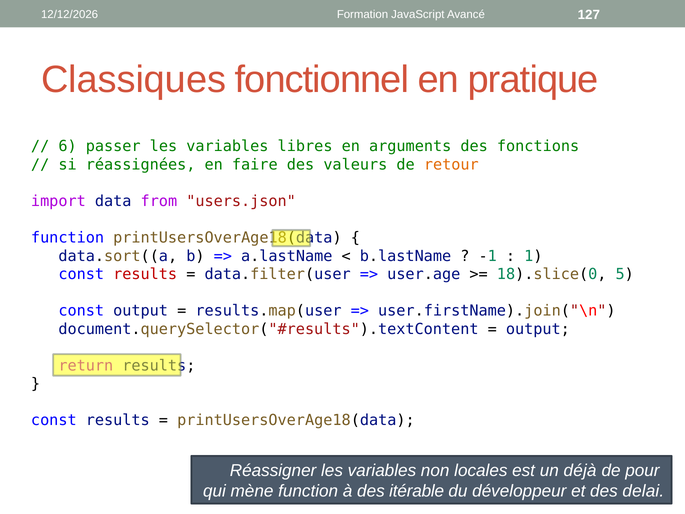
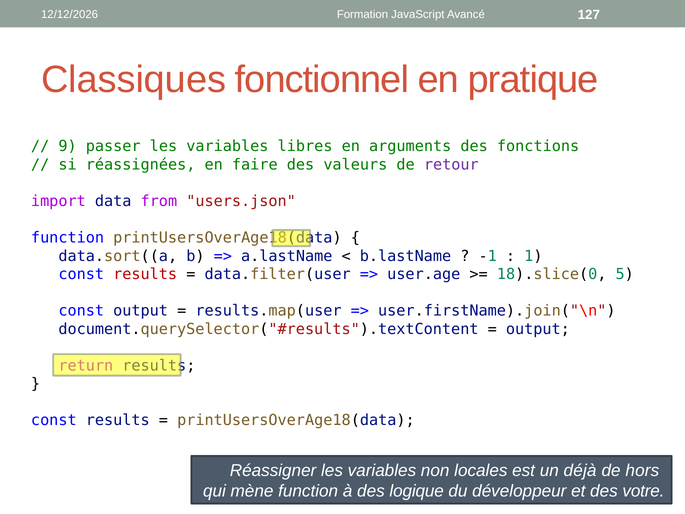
6: 6 -> 9
retour colour: orange -> purple
pour: pour -> hors
itérable: itérable -> logique
delai: delai -> votre
